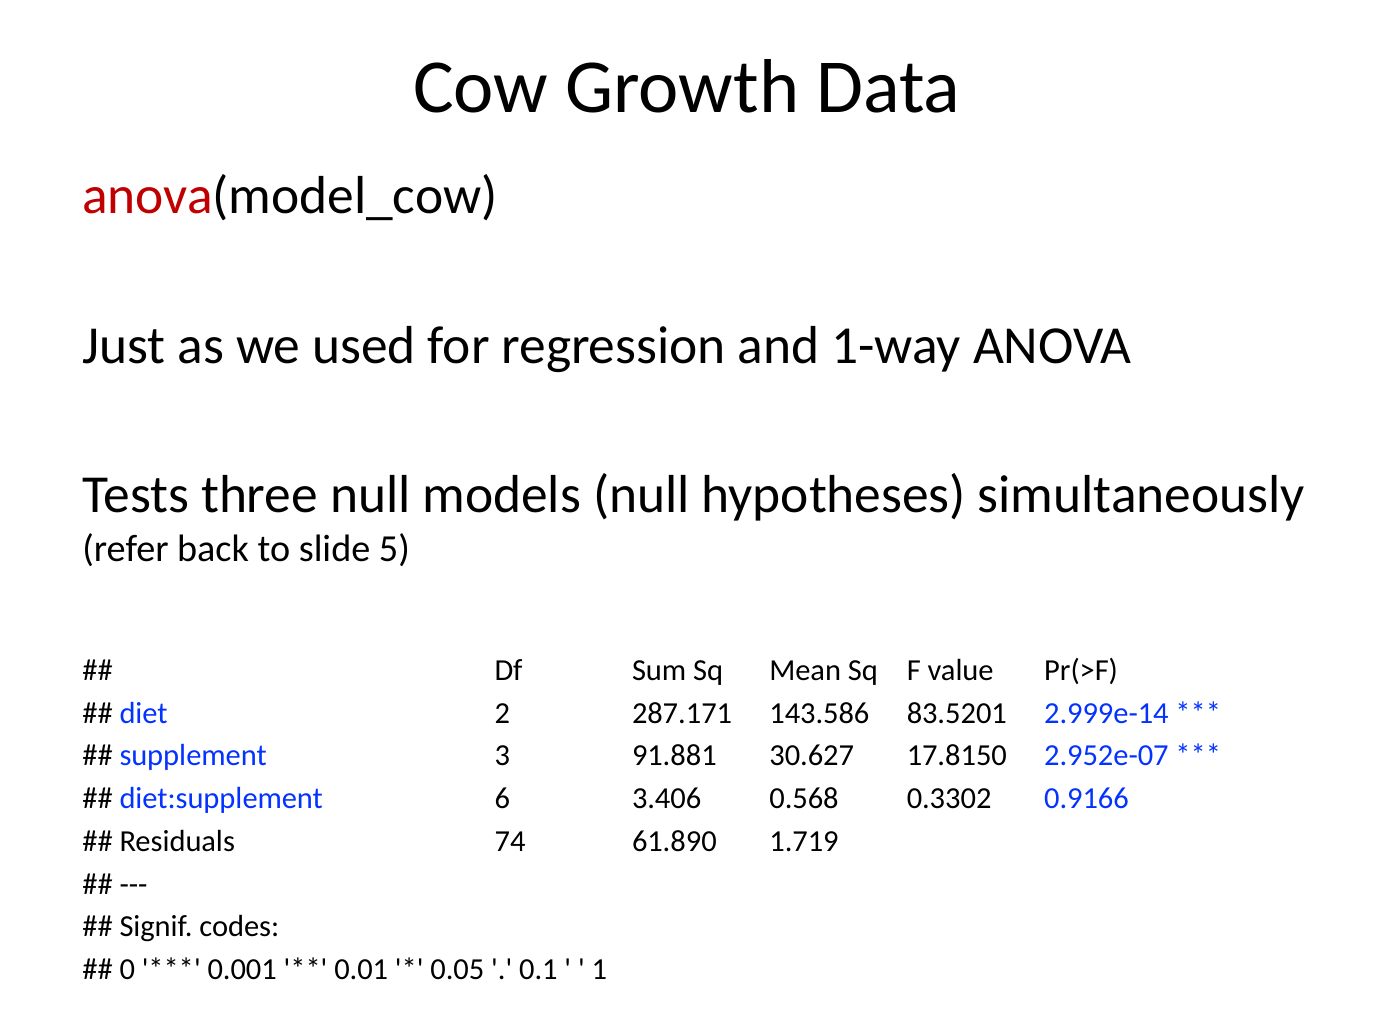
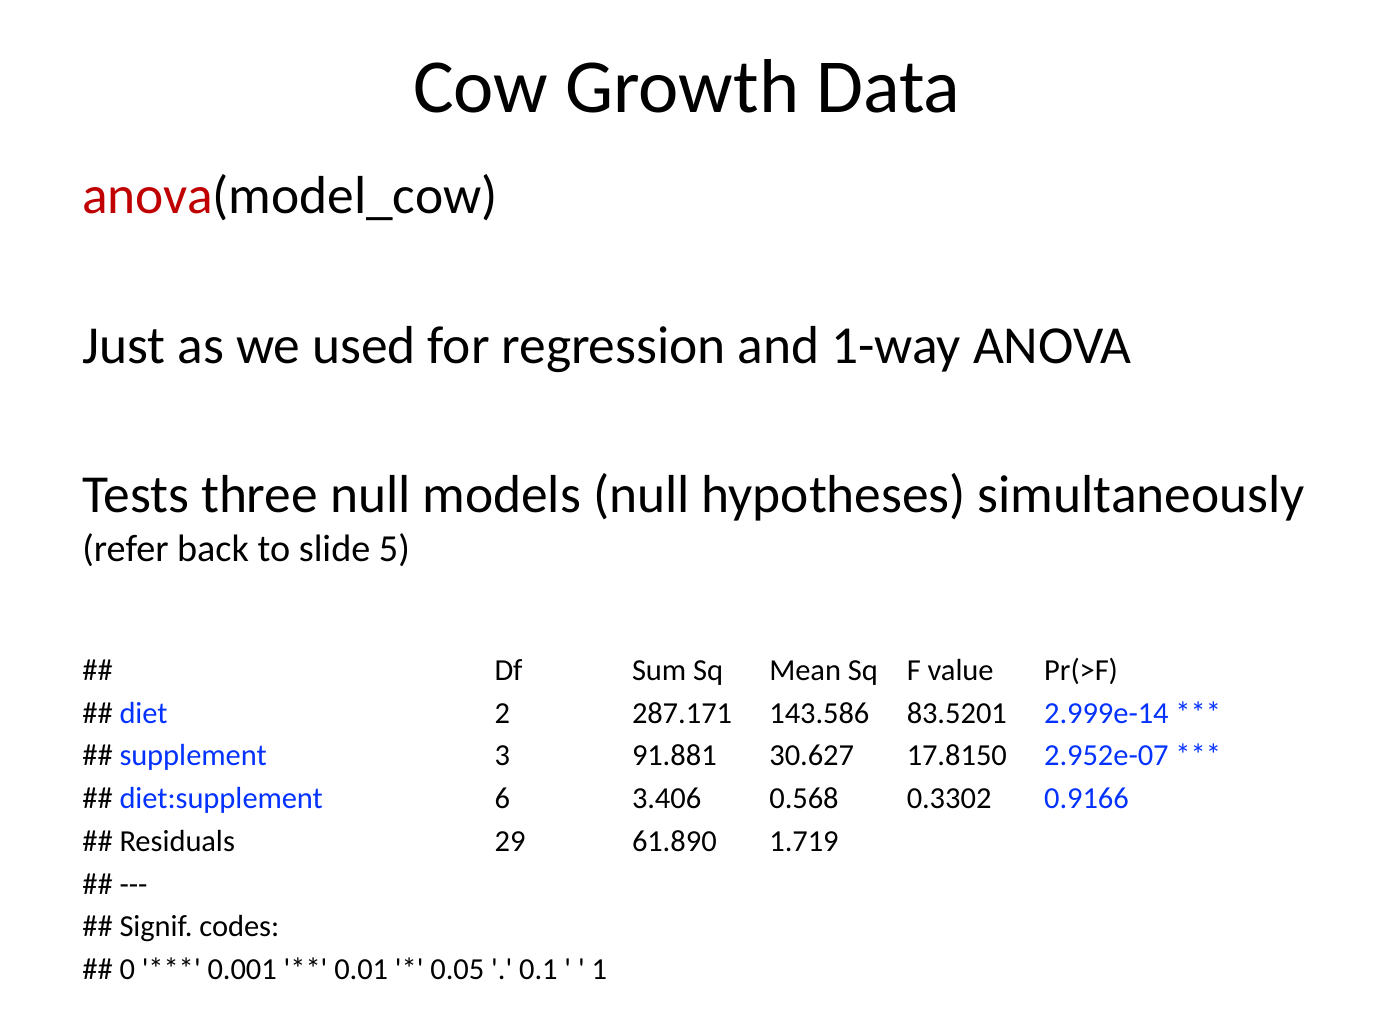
74: 74 -> 29
